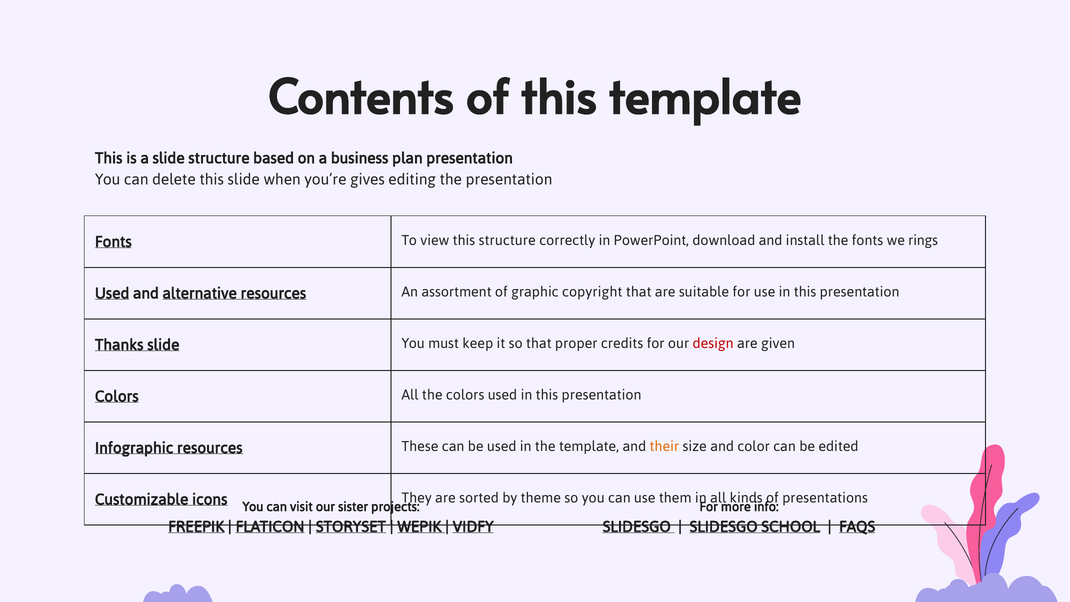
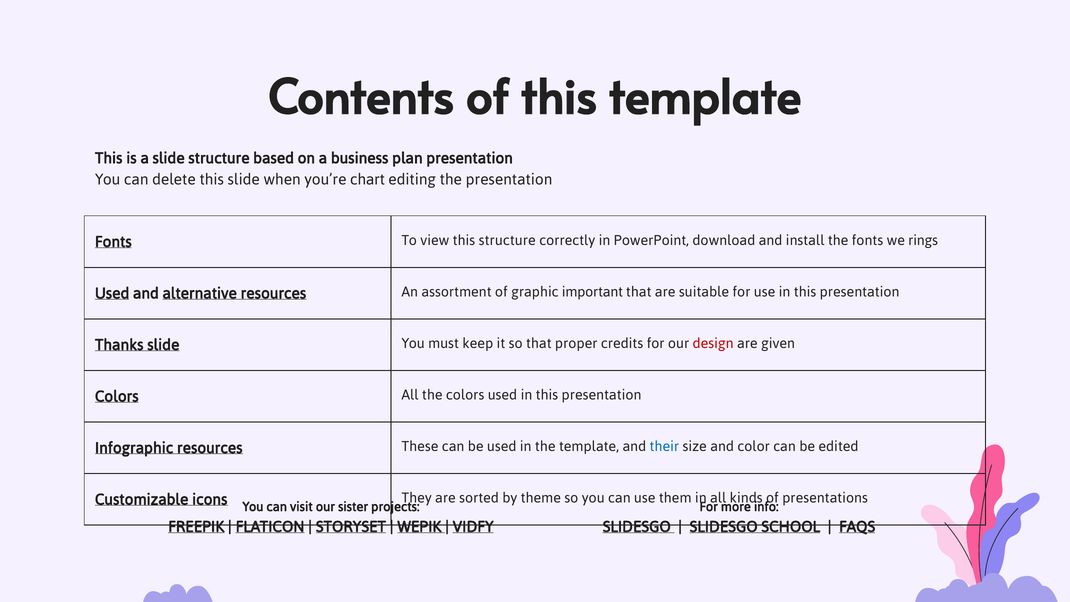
gives: gives -> chart
copyright: copyright -> important
their colour: orange -> blue
